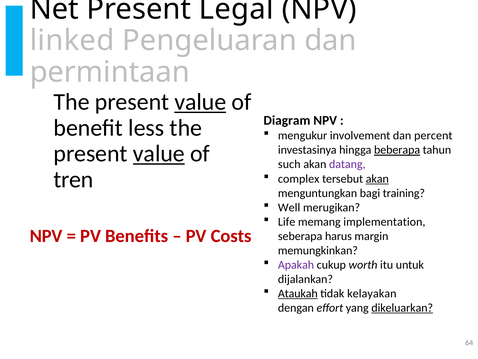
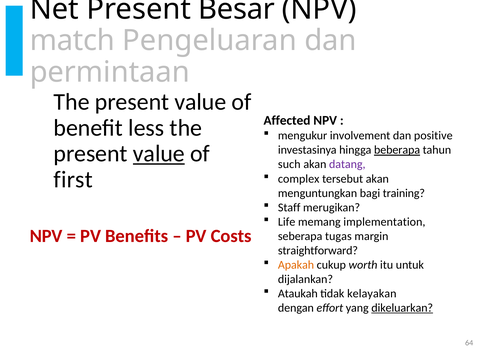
Legal: Legal -> Besar
linked: linked -> match
value at (200, 102) underline: present -> none
Diagram: Diagram -> Affected
percent: percent -> positive
tren: tren -> first
akan at (377, 178) underline: present -> none
Well: Well -> Staff
harus: harus -> tugas
memungkinkan: memungkinkan -> straightforward
Apakah colour: purple -> orange
Ataukah underline: present -> none
